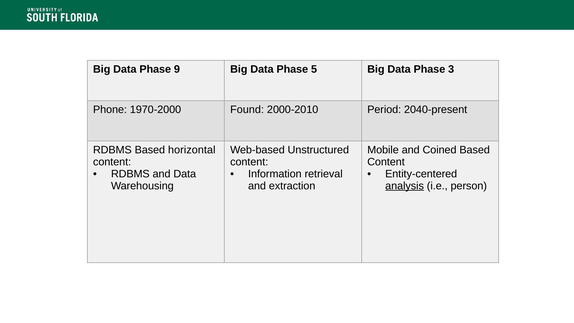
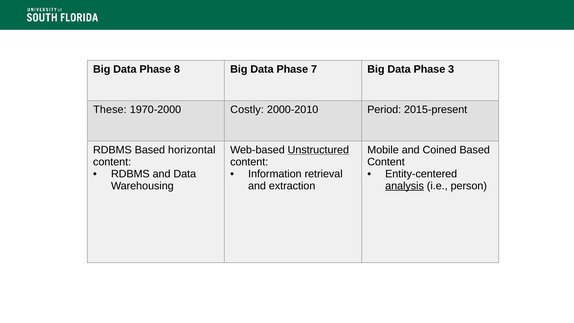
9: 9 -> 8
5: 5 -> 7
Phone: Phone -> These
Found: Found -> Costly
2040-present: 2040-present -> 2015-present
Unstructured underline: none -> present
